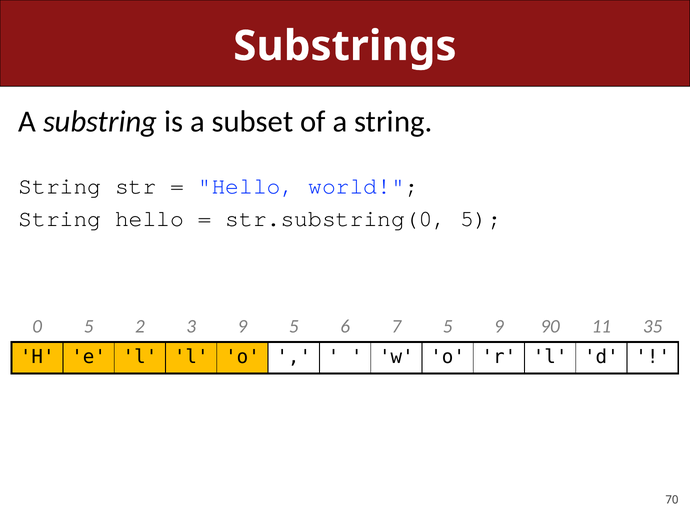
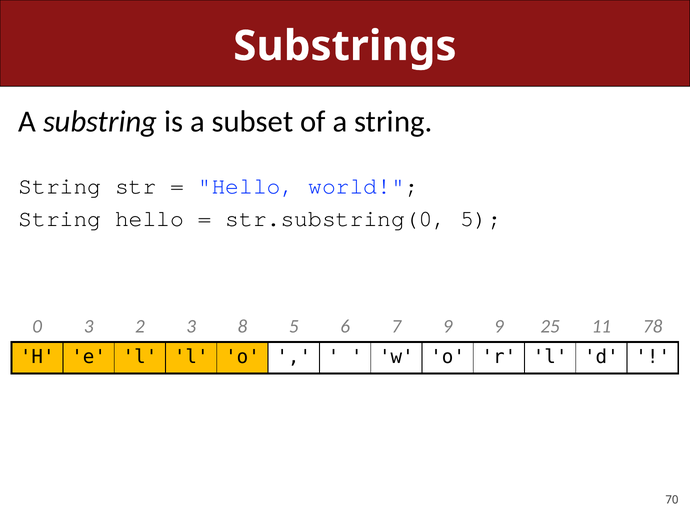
0 5: 5 -> 3
3 9: 9 -> 8
7 5: 5 -> 9
90: 90 -> 25
35: 35 -> 78
